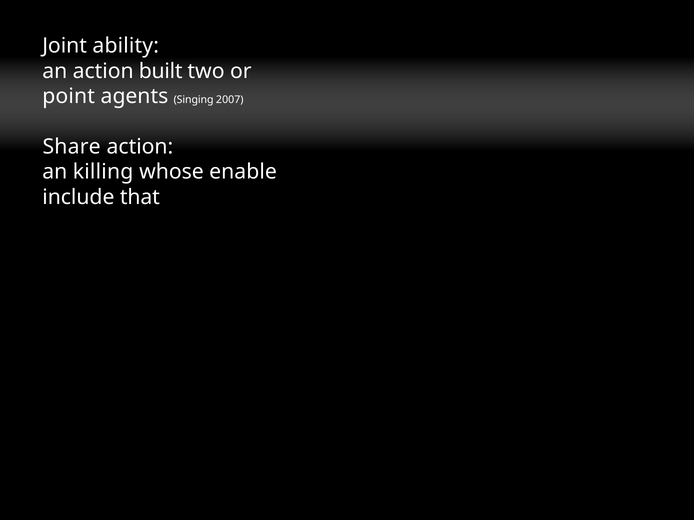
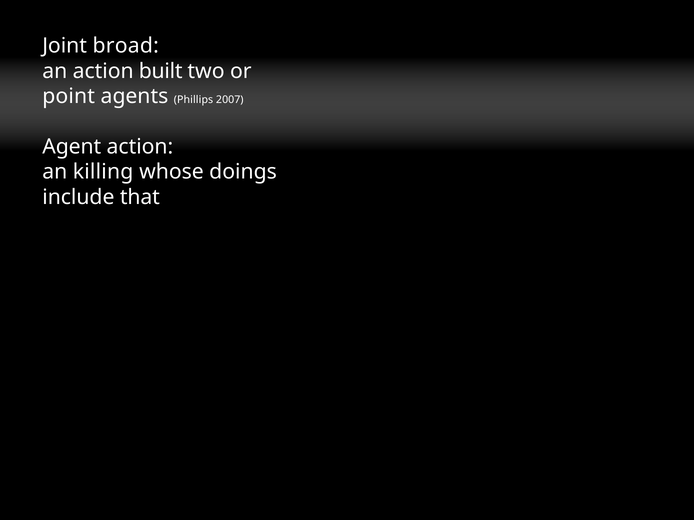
ability: ability -> broad
Singing: Singing -> Phillips
Share: Share -> Agent
enable: enable -> doings
